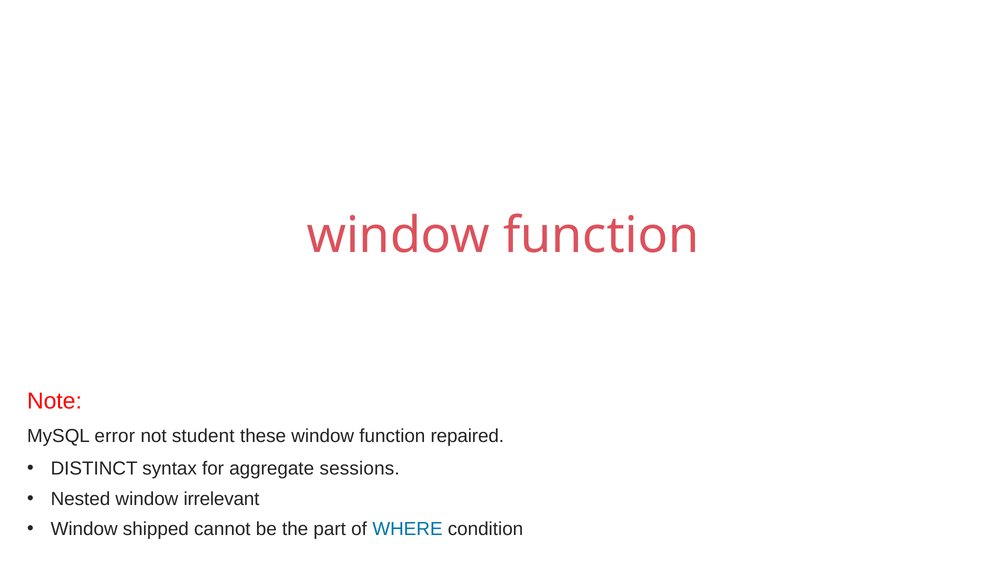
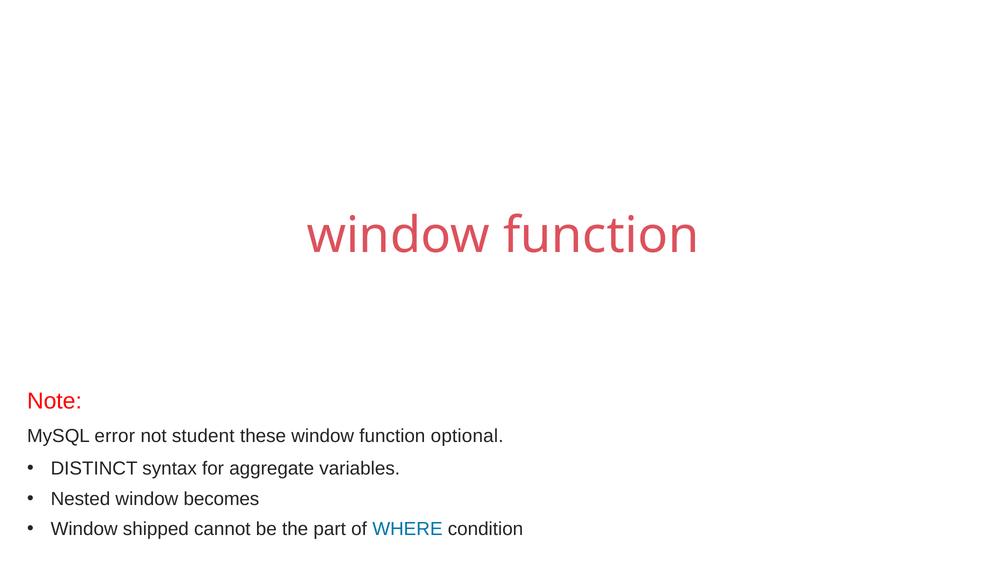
repaired: repaired -> optional
sessions: sessions -> variables
irrelevant: irrelevant -> becomes
